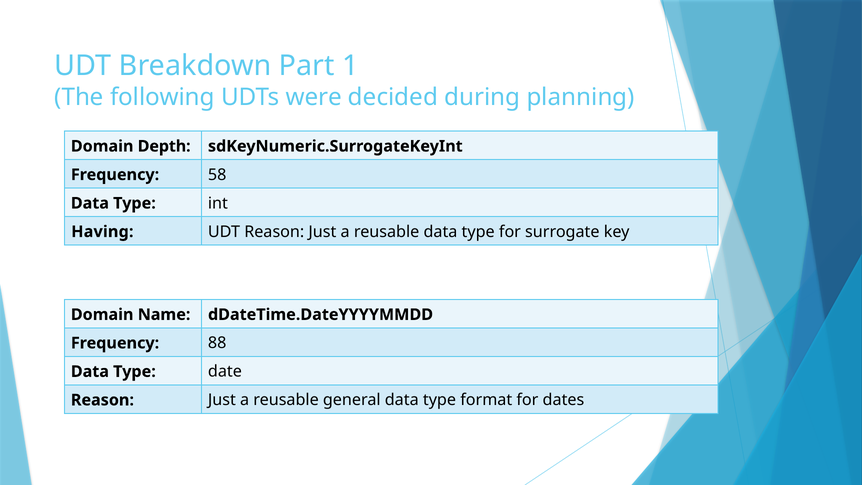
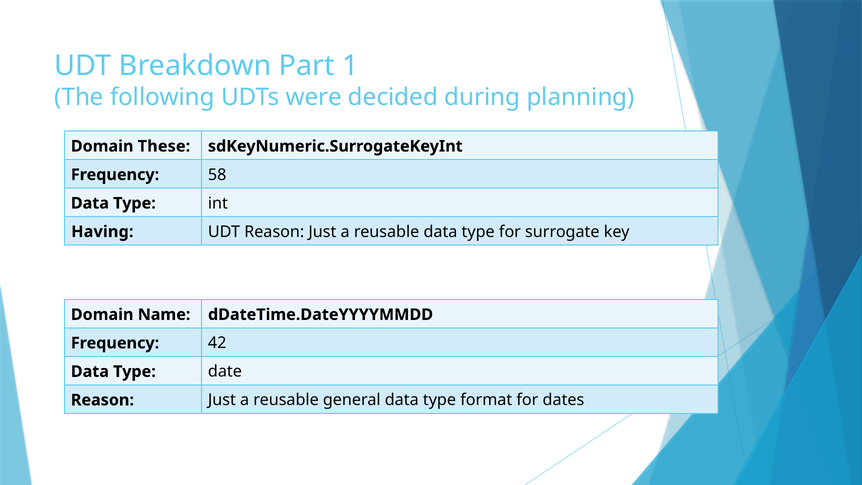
Depth: Depth -> These
88: 88 -> 42
